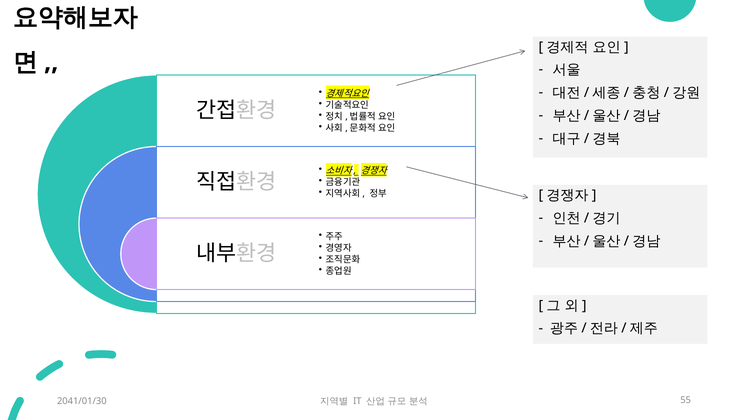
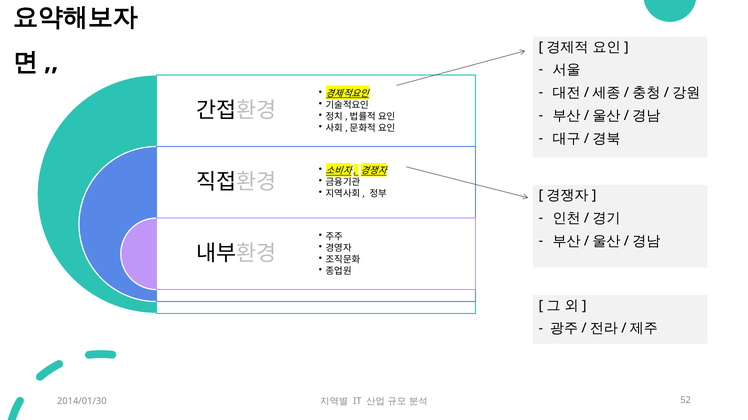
2041/01/30: 2041/01/30 -> 2014/01/30
55: 55 -> 52
